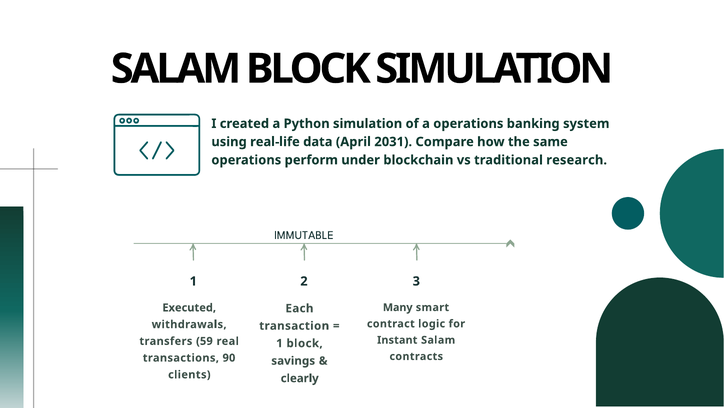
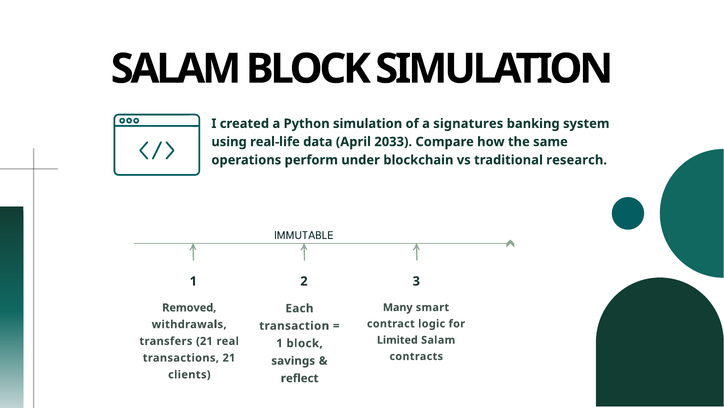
a operations: operations -> signatures
2031: 2031 -> 2033
Executed: Executed -> Removed
Instant: Instant -> Limited
transfers 59: 59 -> 21
transactions 90: 90 -> 21
clearly: clearly -> reflect
